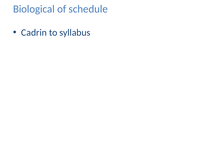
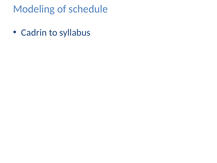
Biological: Biological -> Modeling
